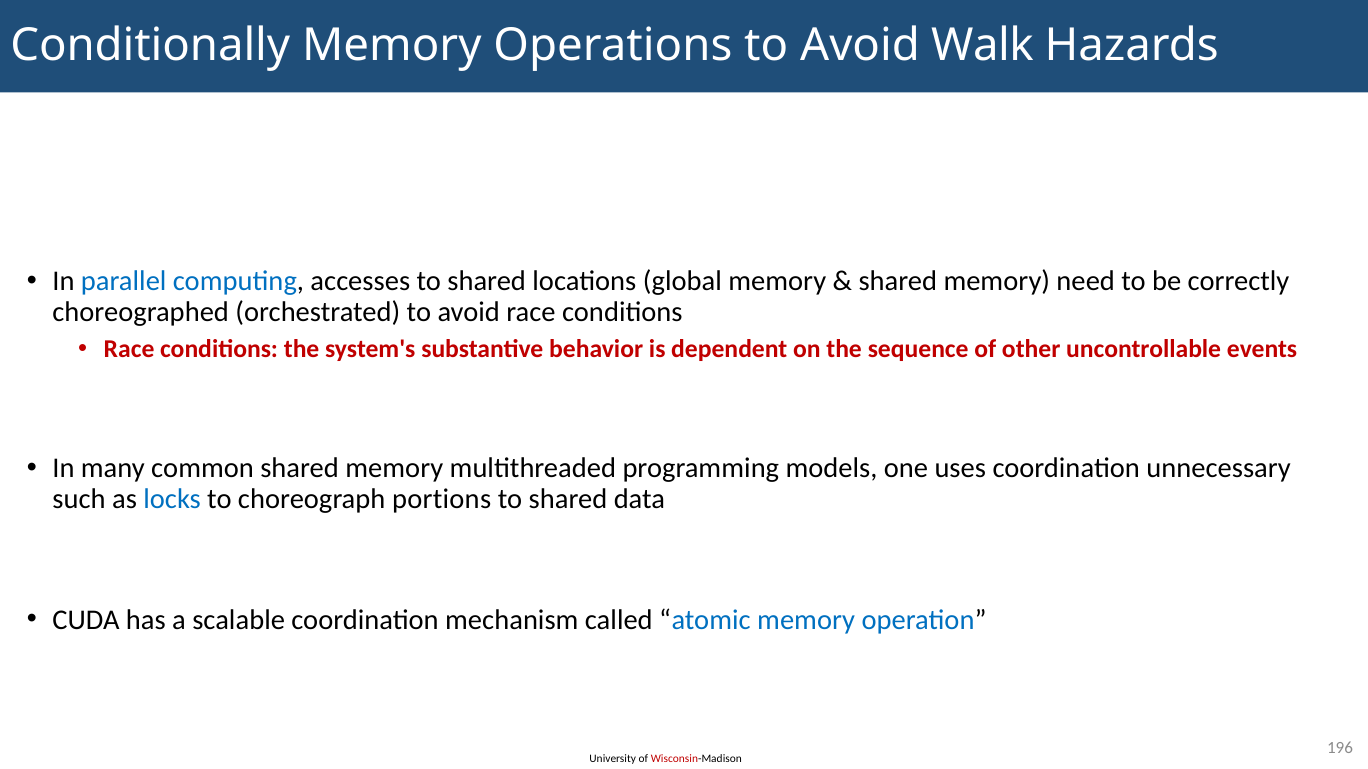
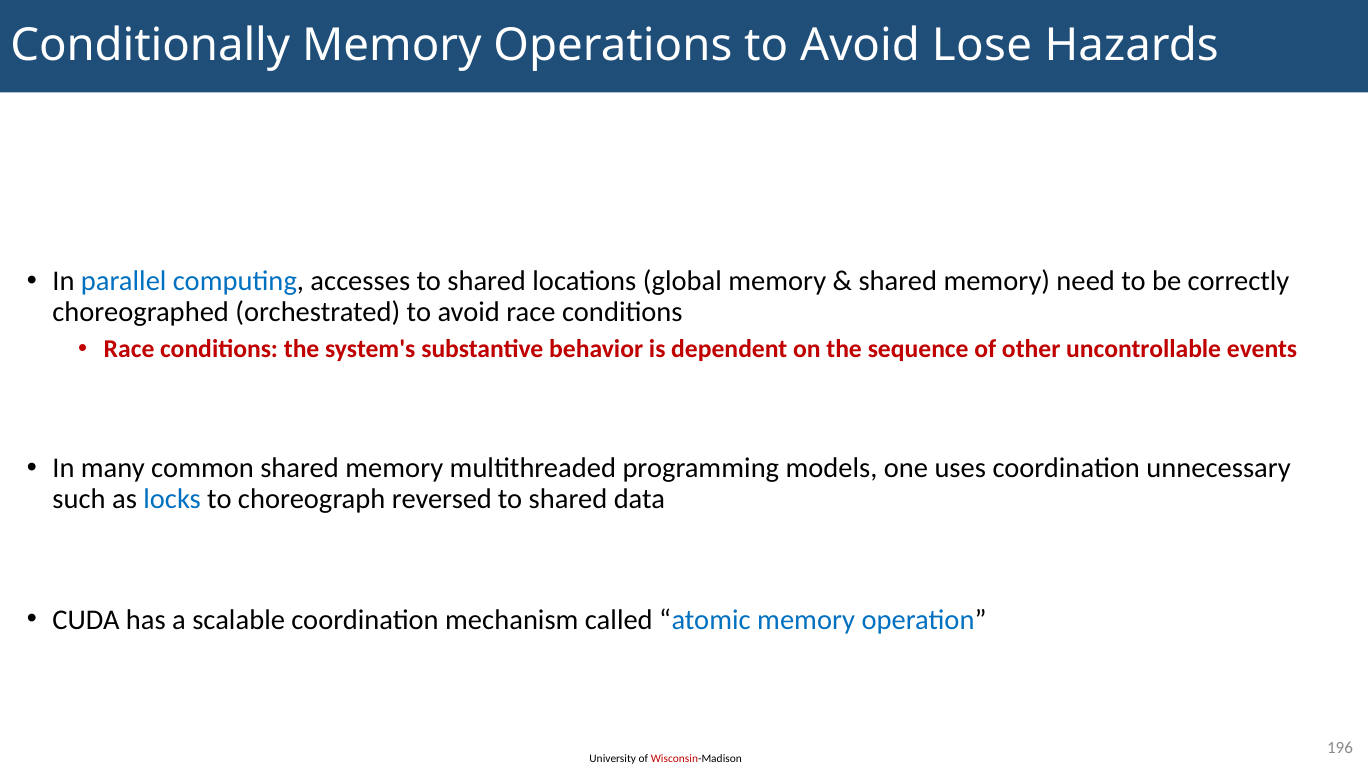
Walk: Walk -> Lose
portions: portions -> reversed
